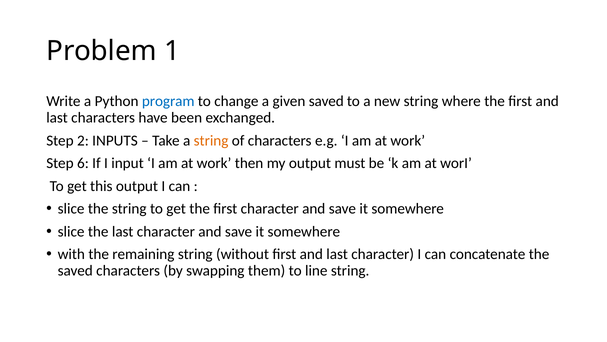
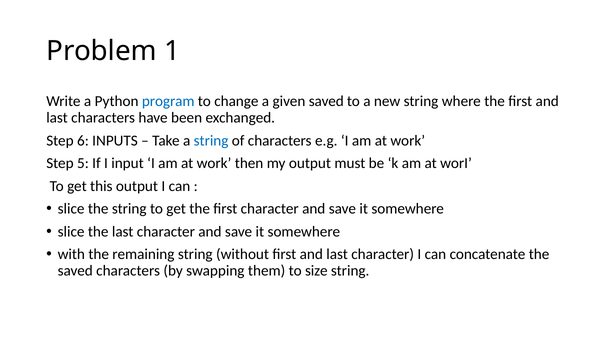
2: 2 -> 6
string at (211, 140) colour: orange -> blue
6: 6 -> 5
line: line -> size
